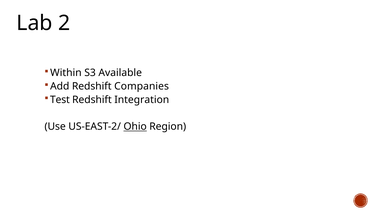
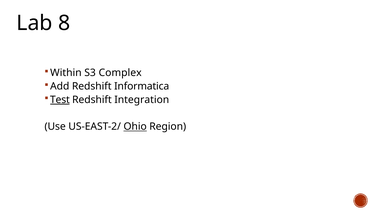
2: 2 -> 8
Available: Available -> Complex
Companies: Companies -> Informatica
Test underline: none -> present
